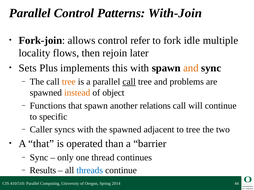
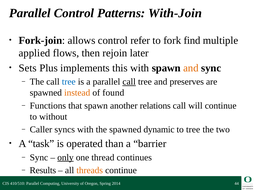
idle: idle -> find
locality: locality -> applied
tree at (69, 82) colour: orange -> blue
problems: problems -> preserves
object: object -> found
specific: specific -> without
adjacent: adjacent -> dynamic
A that: that -> task
only underline: none -> present
threads colour: blue -> orange
